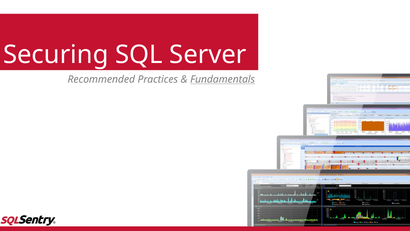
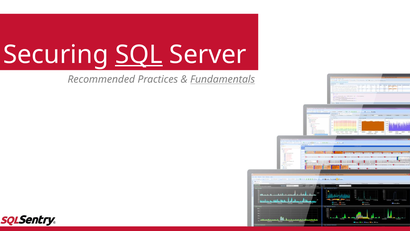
SQL underline: none -> present
